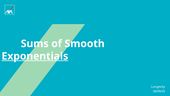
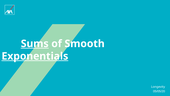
Sums underline: none -> present
